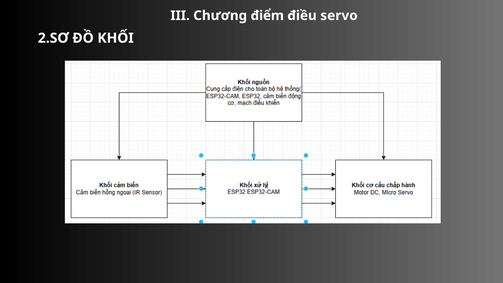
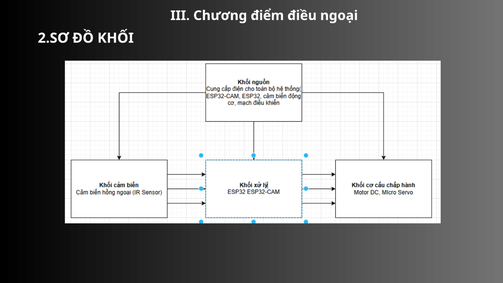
servo: servo -> ngoại
